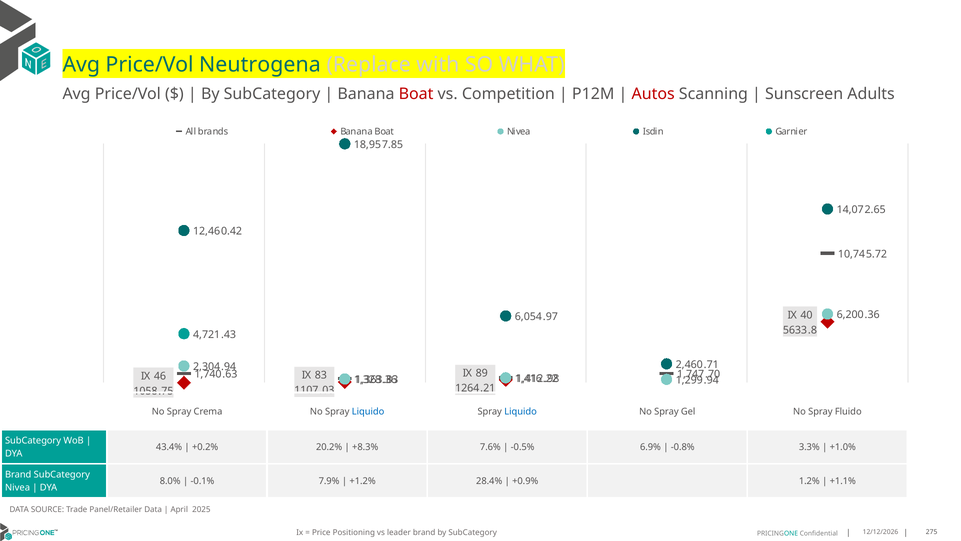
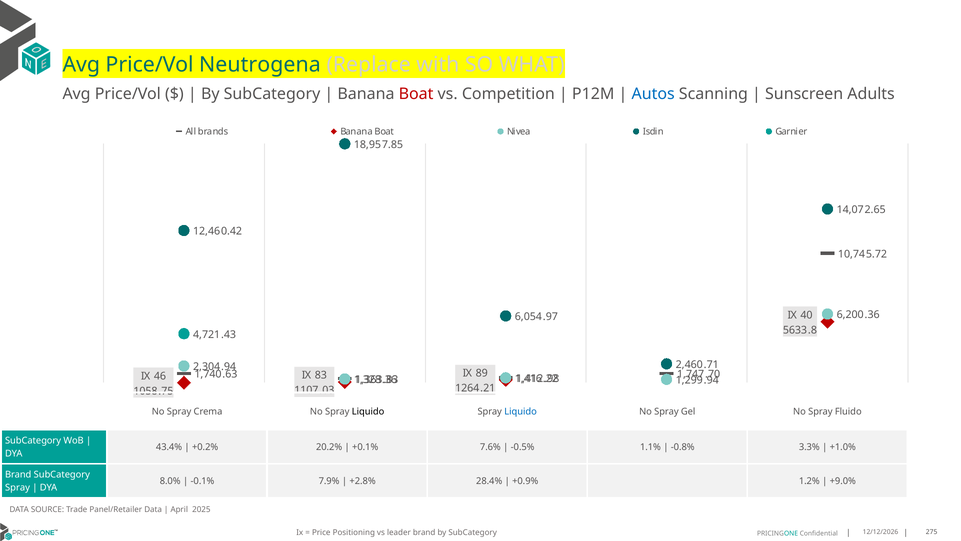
Autos colour: red -> blue
Liquido at (368, 411) colour: blue -> black
+8.3%: +8.3% -> +0.1%
6.9%: 6.9% -> 1.1%
+1.2%: +1.2% -> +2.8%
+1.1%: +1.1% -> +9.0%
Nivea at (18, 487): Nivea -> Spray
